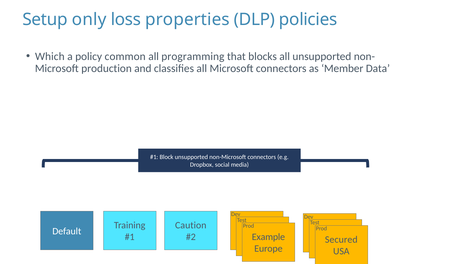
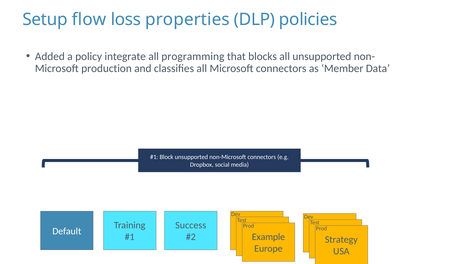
only: only -> flow
Which: Which -> Added
common: common -> integrate
Caution: Caution -> Success
Secured: Secured -> Strategy
